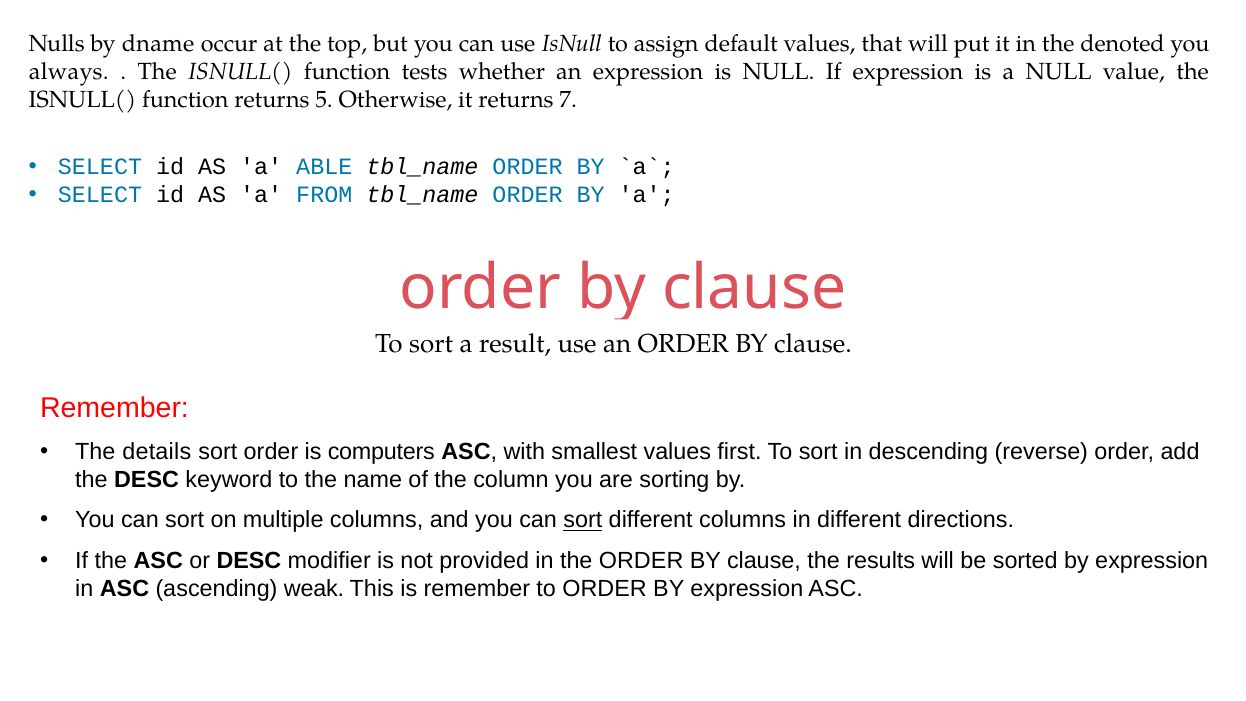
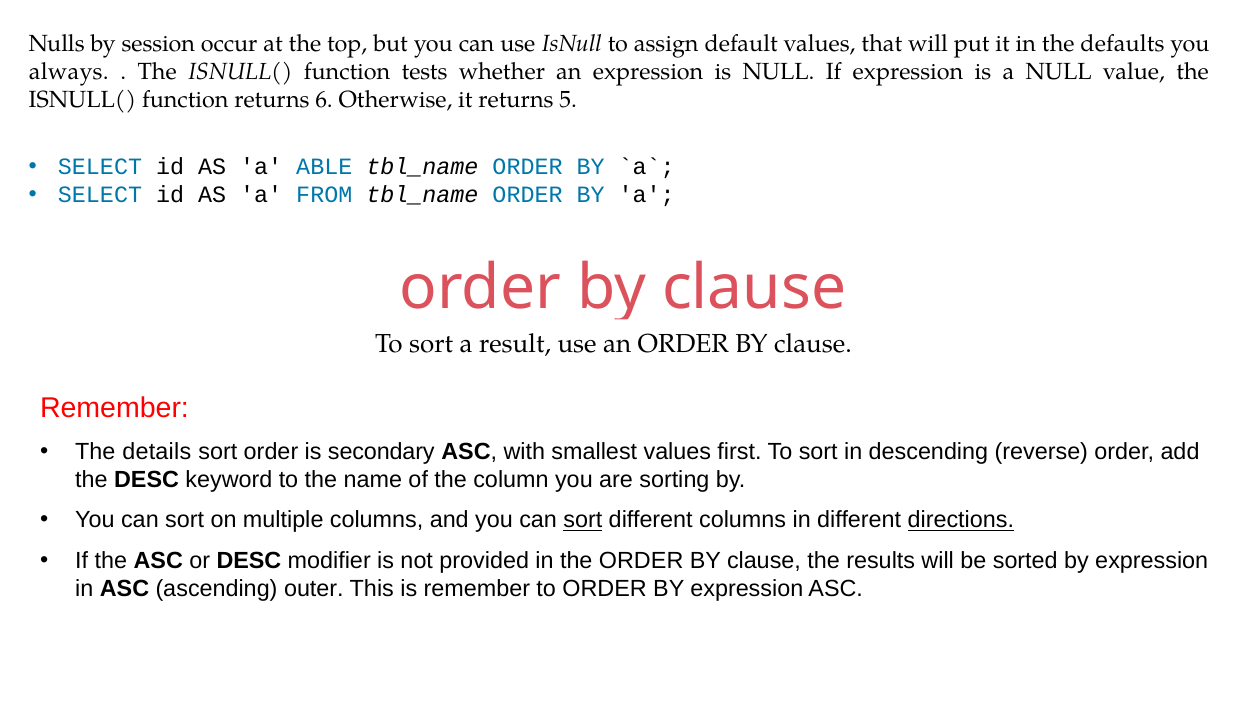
dname: dname -> session
denoted: denoted -> defaults
5: 5 -> 6
7: 7 -> 5
computers: computers -> secondary
directions underline: none -> present
weak: weak -> outer
